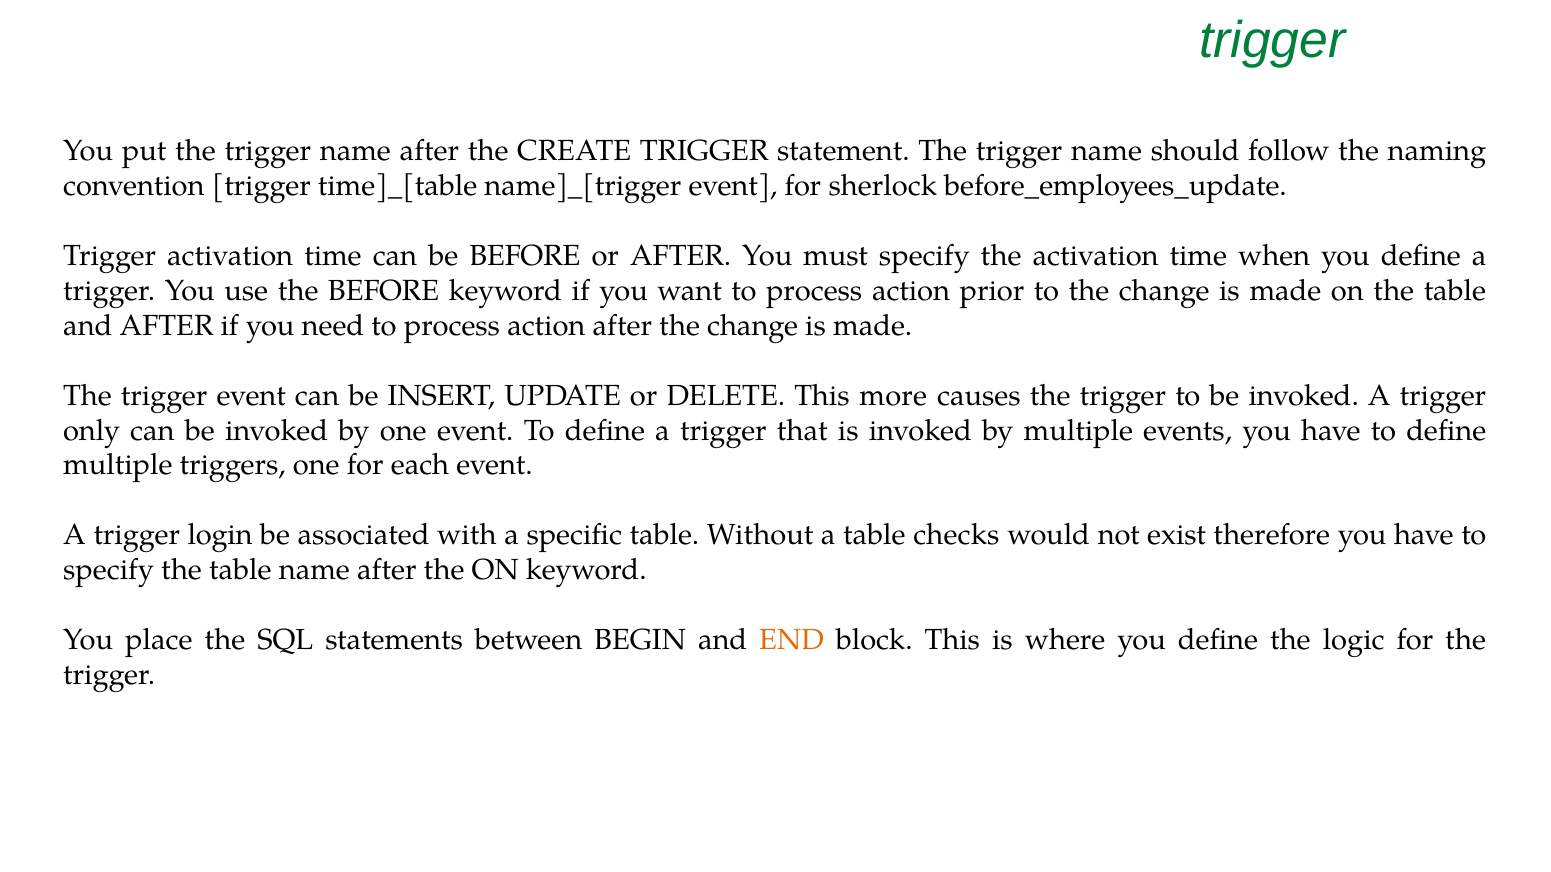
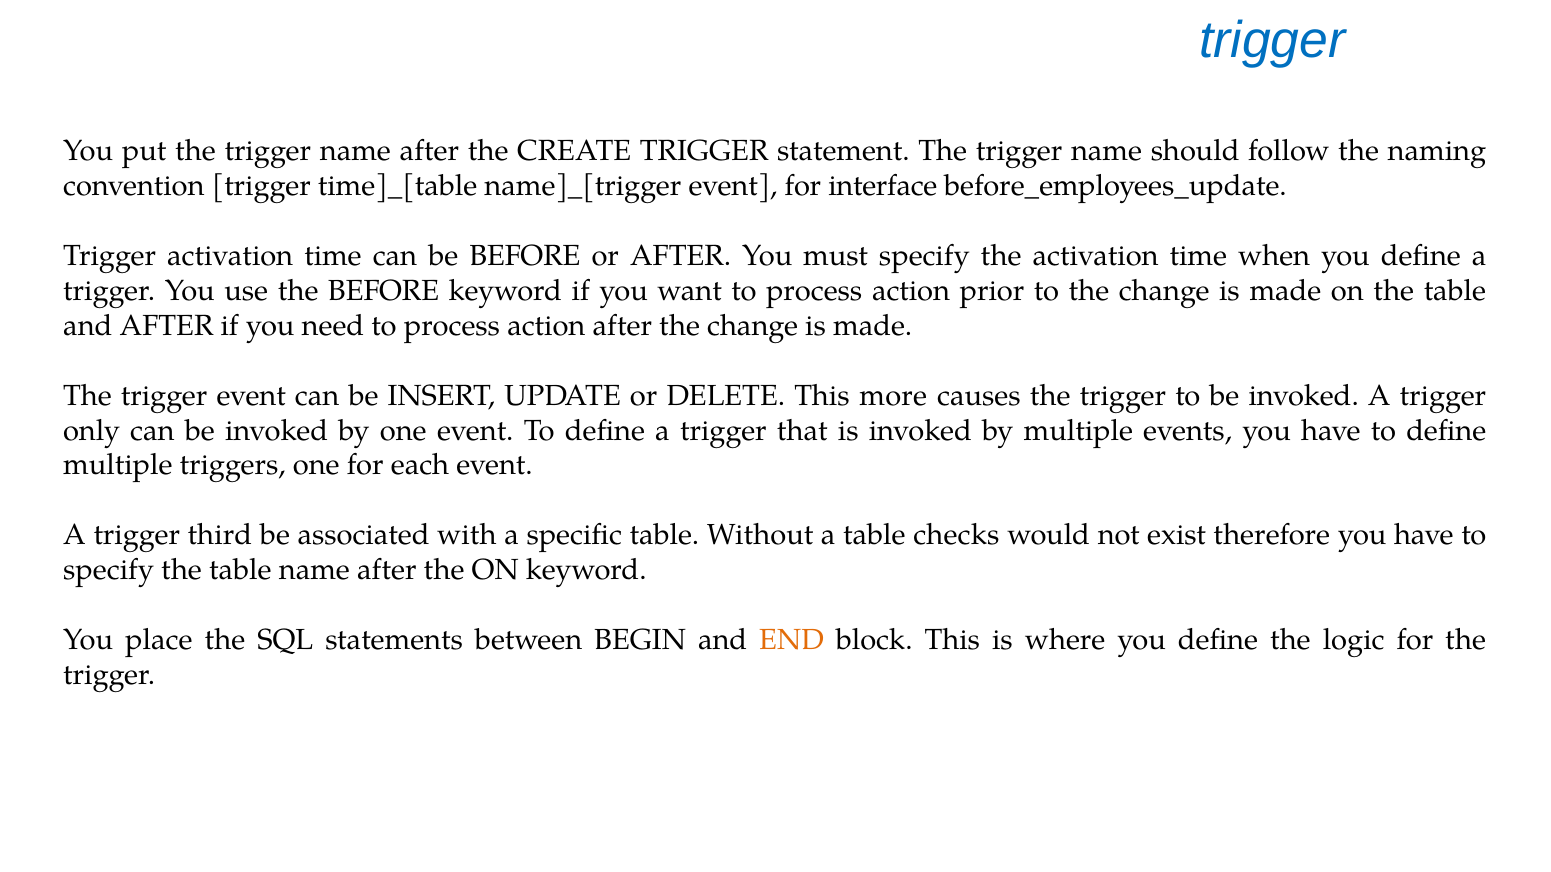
trigger at (1272, 40) colour: green -> blue
sherlock: sherlock -> interface
login: login -> third
